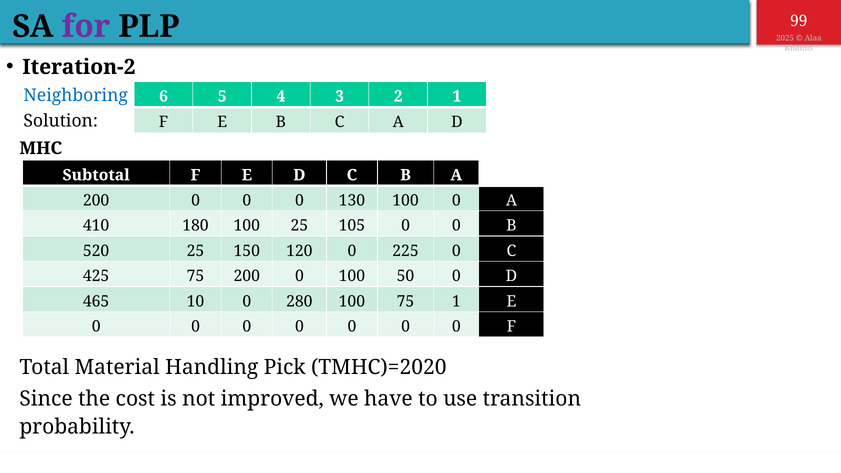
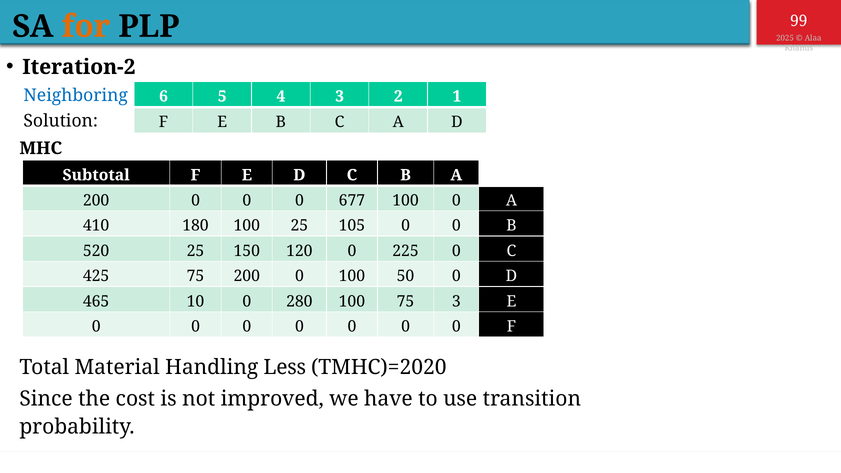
for colour: purple -> orange
130: 130 -> 677
75 1: 1 -> 3
Pick: Pick -> Less
